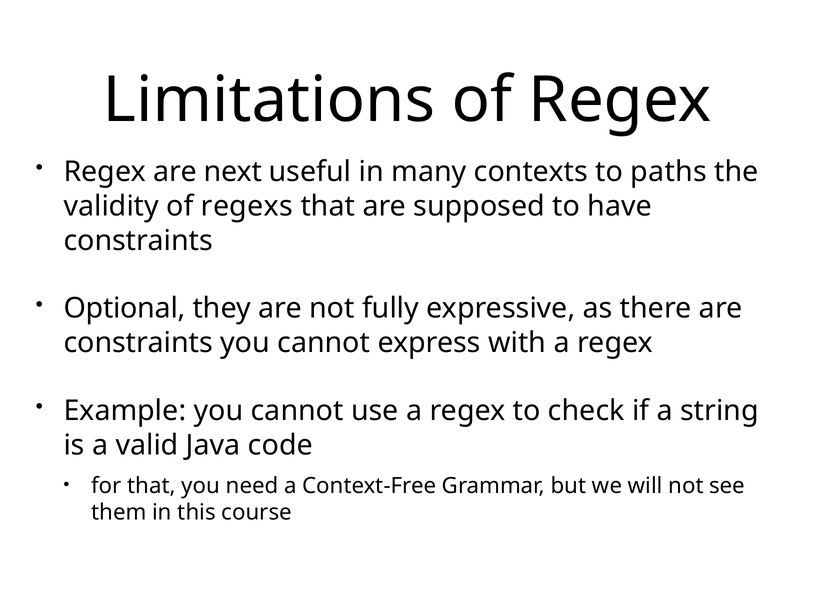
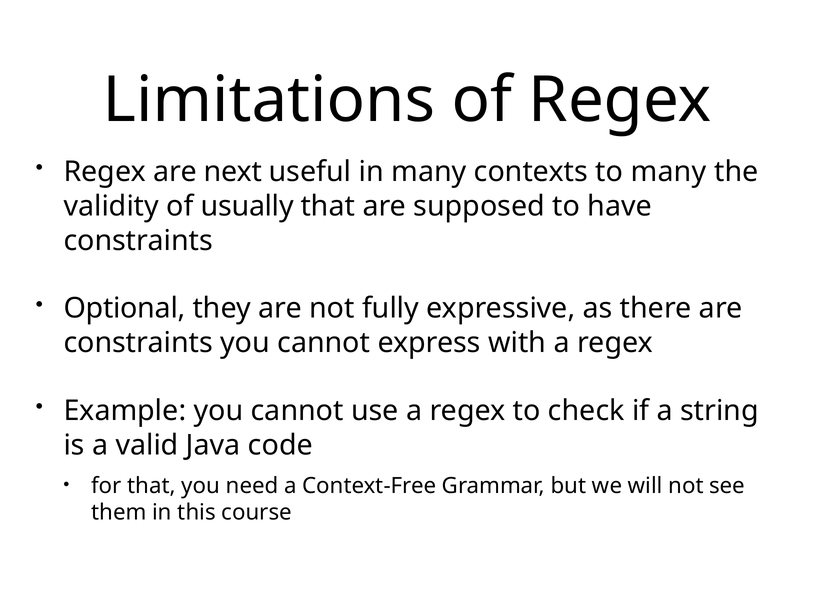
to paths: paths -> many
regexs: regexs -> usually
